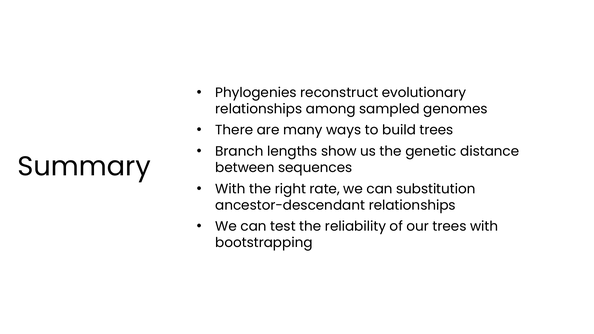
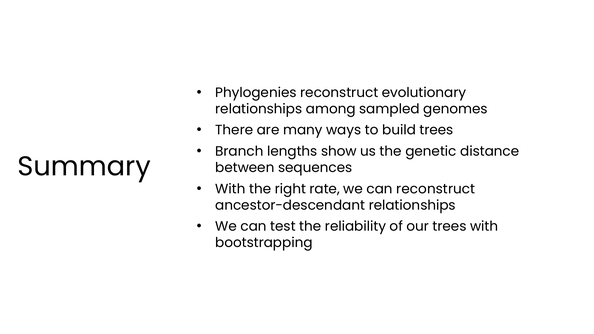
can substitution: substitution -> reconstruct
